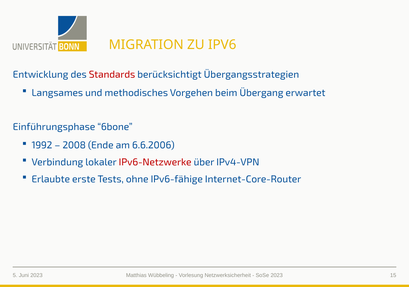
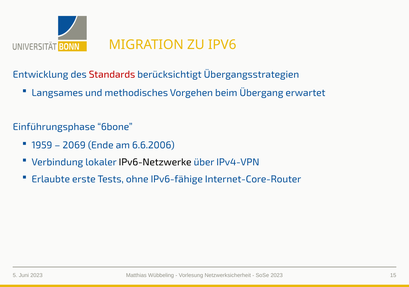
1992: 1992 -> 1959
2008: 2008 -> 2069
IPv6-Netzwerke colour: red -> black
